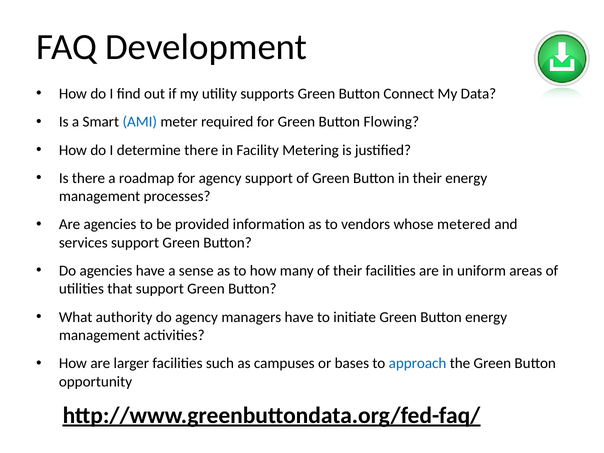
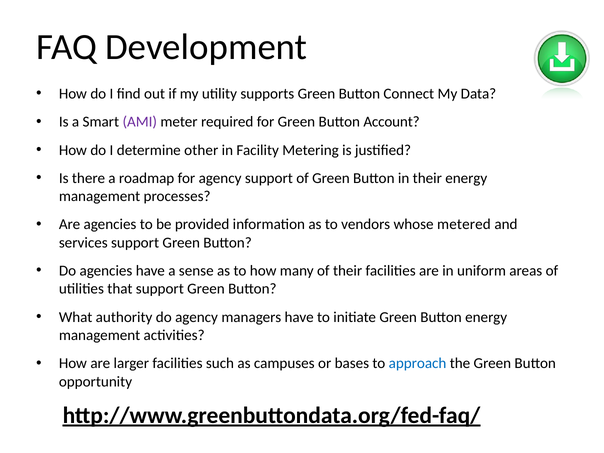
AMI colour: blue -> purple
Flowing: Flowing -> Account
determine there: there -> other
